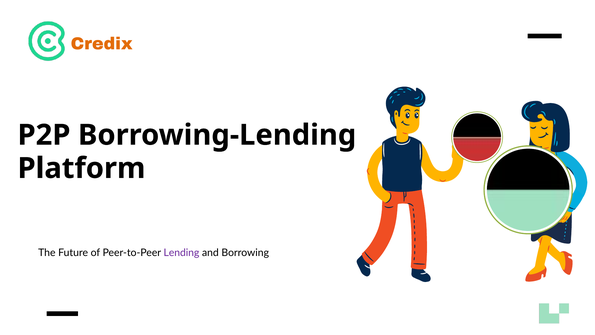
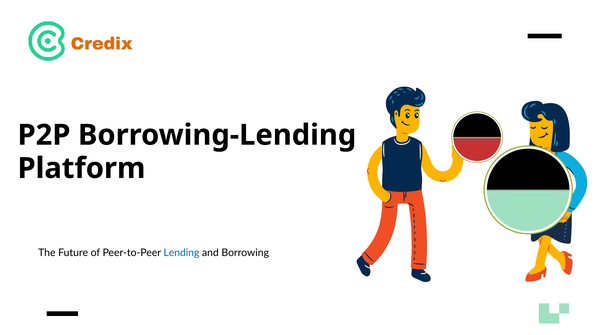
Lending colour: purple -> blue
